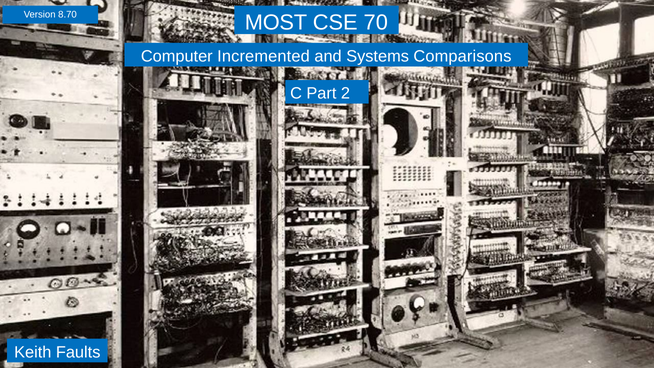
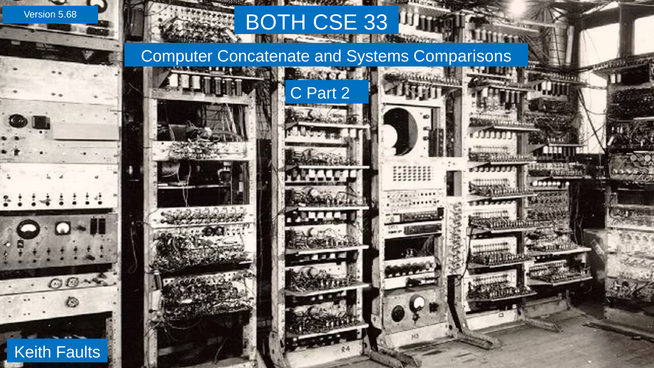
8.70: 8.70 -> 5.68
MOST: MOST -> BOTH
70: 70 -> 33
Incremented: Incremented -> Concatenate
